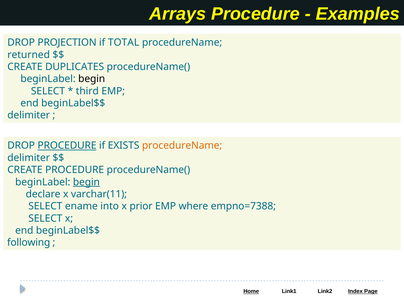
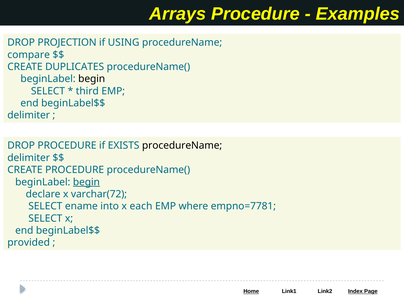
TOTAL: TOTAL -> USING
returned: returned -> compare
PROCEDURE at (67, 146) underline: present -> none
procedureName at (182, 146) colour: orange -> black
varchar(11: varchar(11 -> varchar(72
prior: prior -> each
empno=7388: empno=7388 -> empno=7781
following: following -> provided
